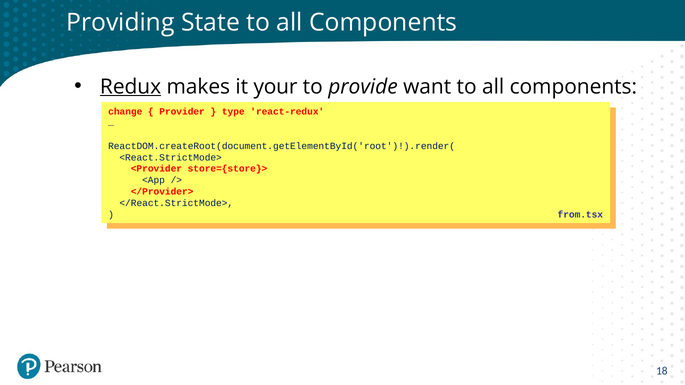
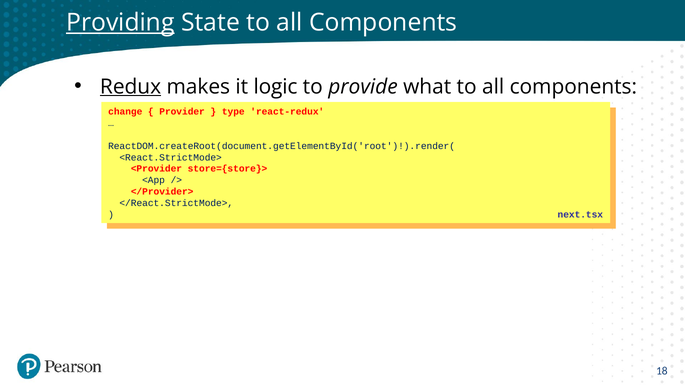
Providing underline: none -> present
your: your -> logic
want: want -> what
from.tsx: from.tsx -> next.tsx
